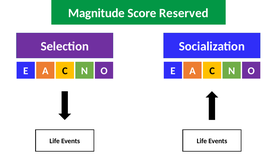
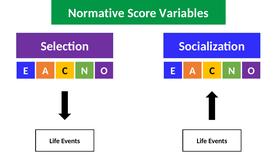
Magnitude: Magnitude -> Normative
Reserved: Reserved -> Variables
